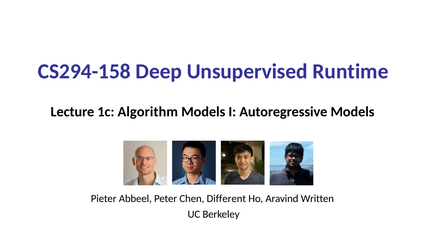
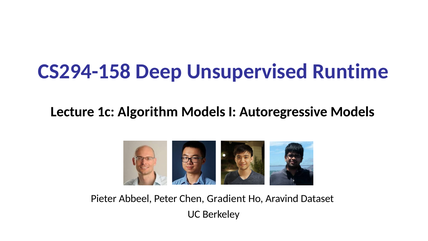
Different: Different -> Gradient
Written: Written -> Dataset
